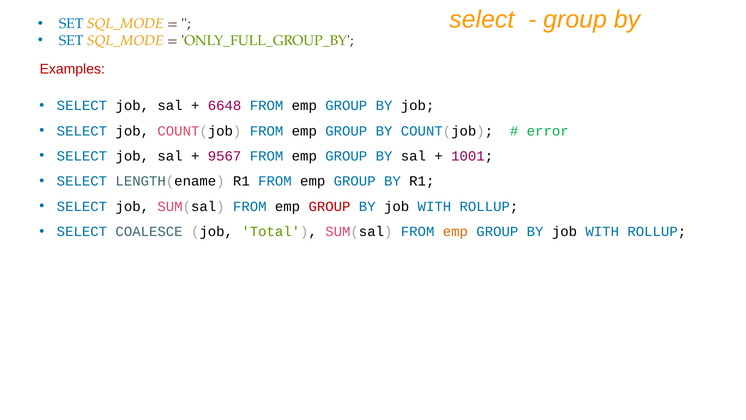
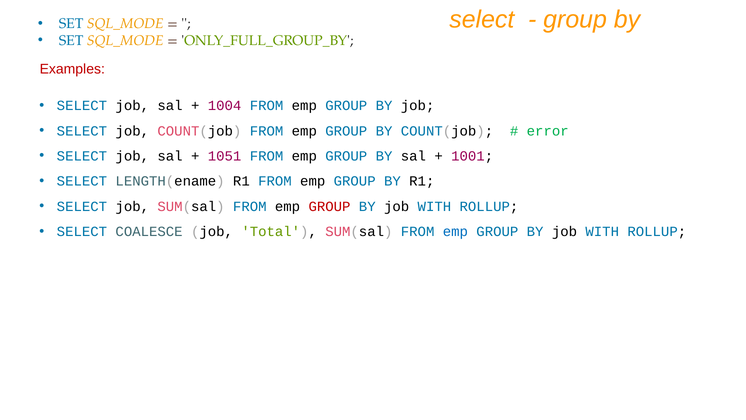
6648: 6648 -> 1004
9567: 9567 -> 1051
emp at (455, 231) colour: orange -> blue
